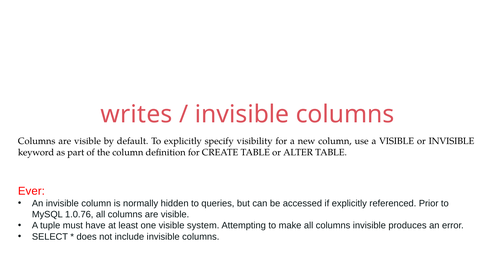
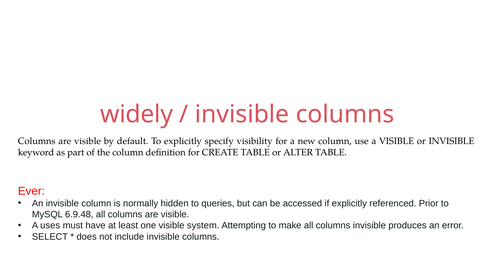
writes: writes -> widely
1.0.76: 1.0.76 -> 6.9.48
tuple: tuple -> uses
